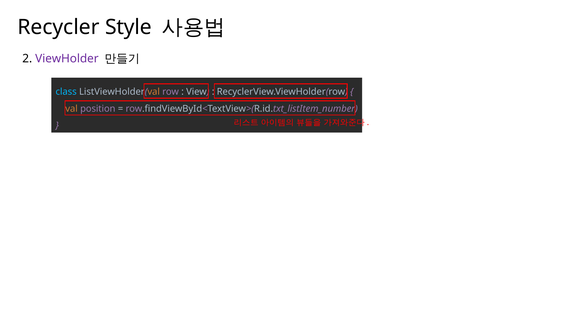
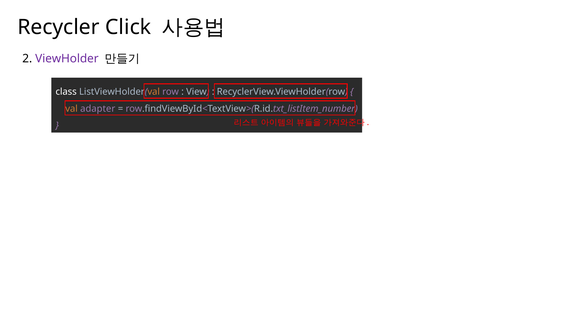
Style: Style -> Click
class colour: light blue -> white
position: position -> adapter
